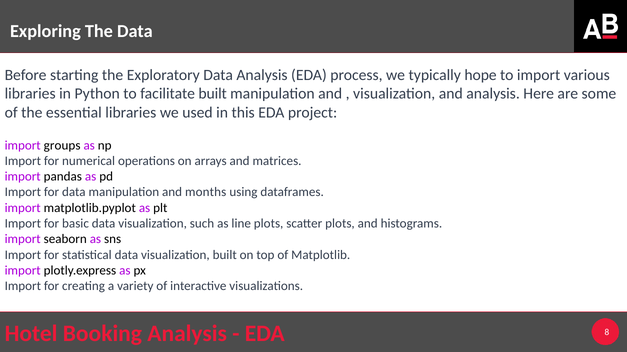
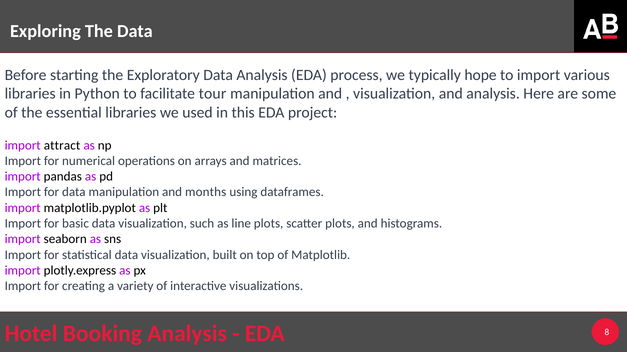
facilitate built: built -> tour
groups: groups -> attract
